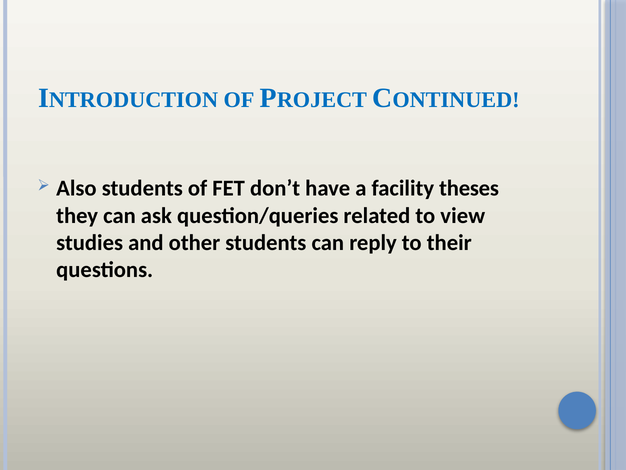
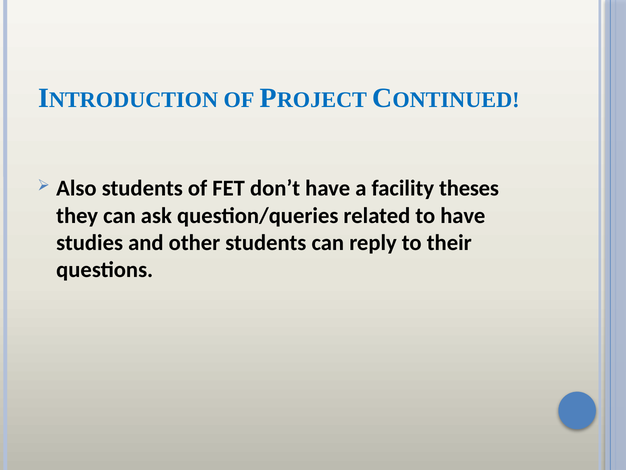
to view: view -> have
